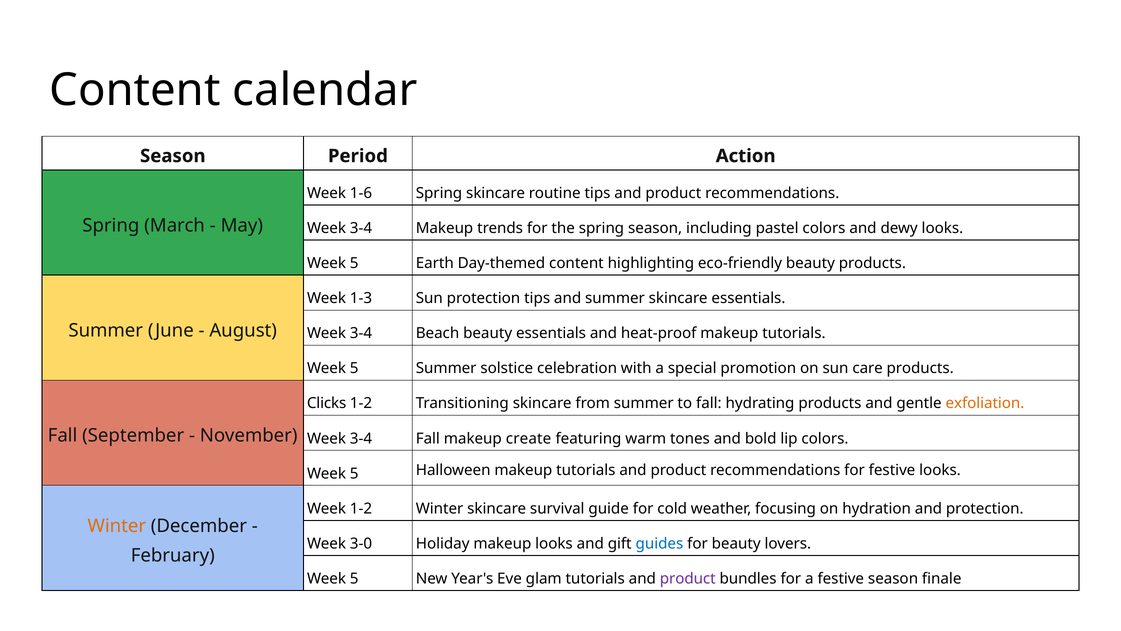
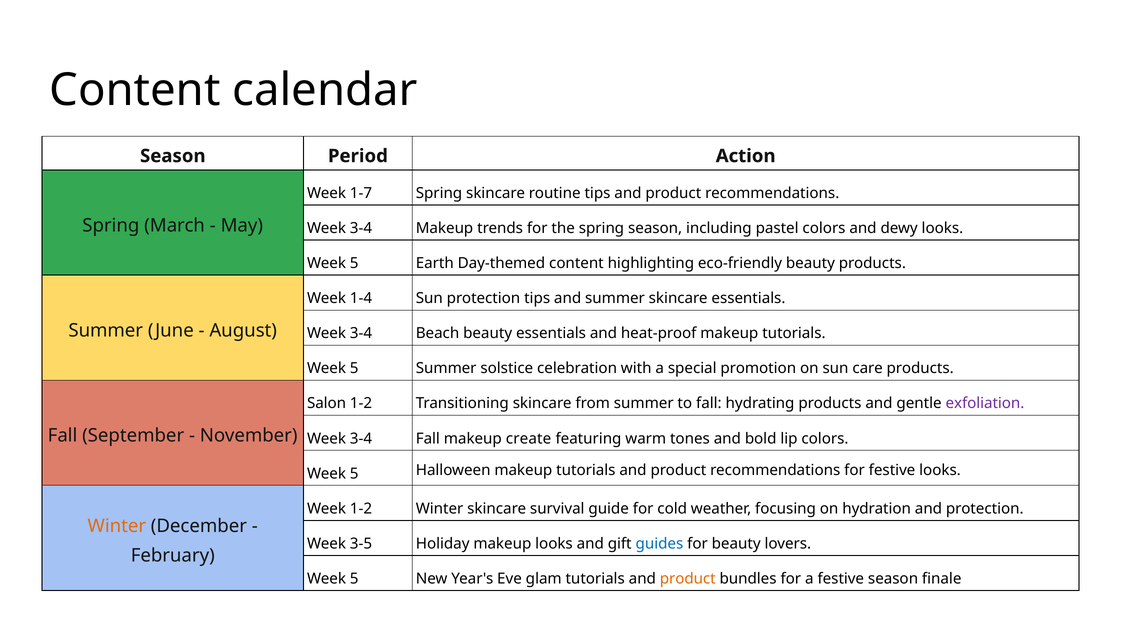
1-6: 1-6 -> 1-7
1-3: 1-3 -> 1-4
Clicks: Clicks -> Salon
exfoliation colour: orange -> purple
3-0: 3-0 -> 3-5
product at (688, 578) colour: purple -> orange
